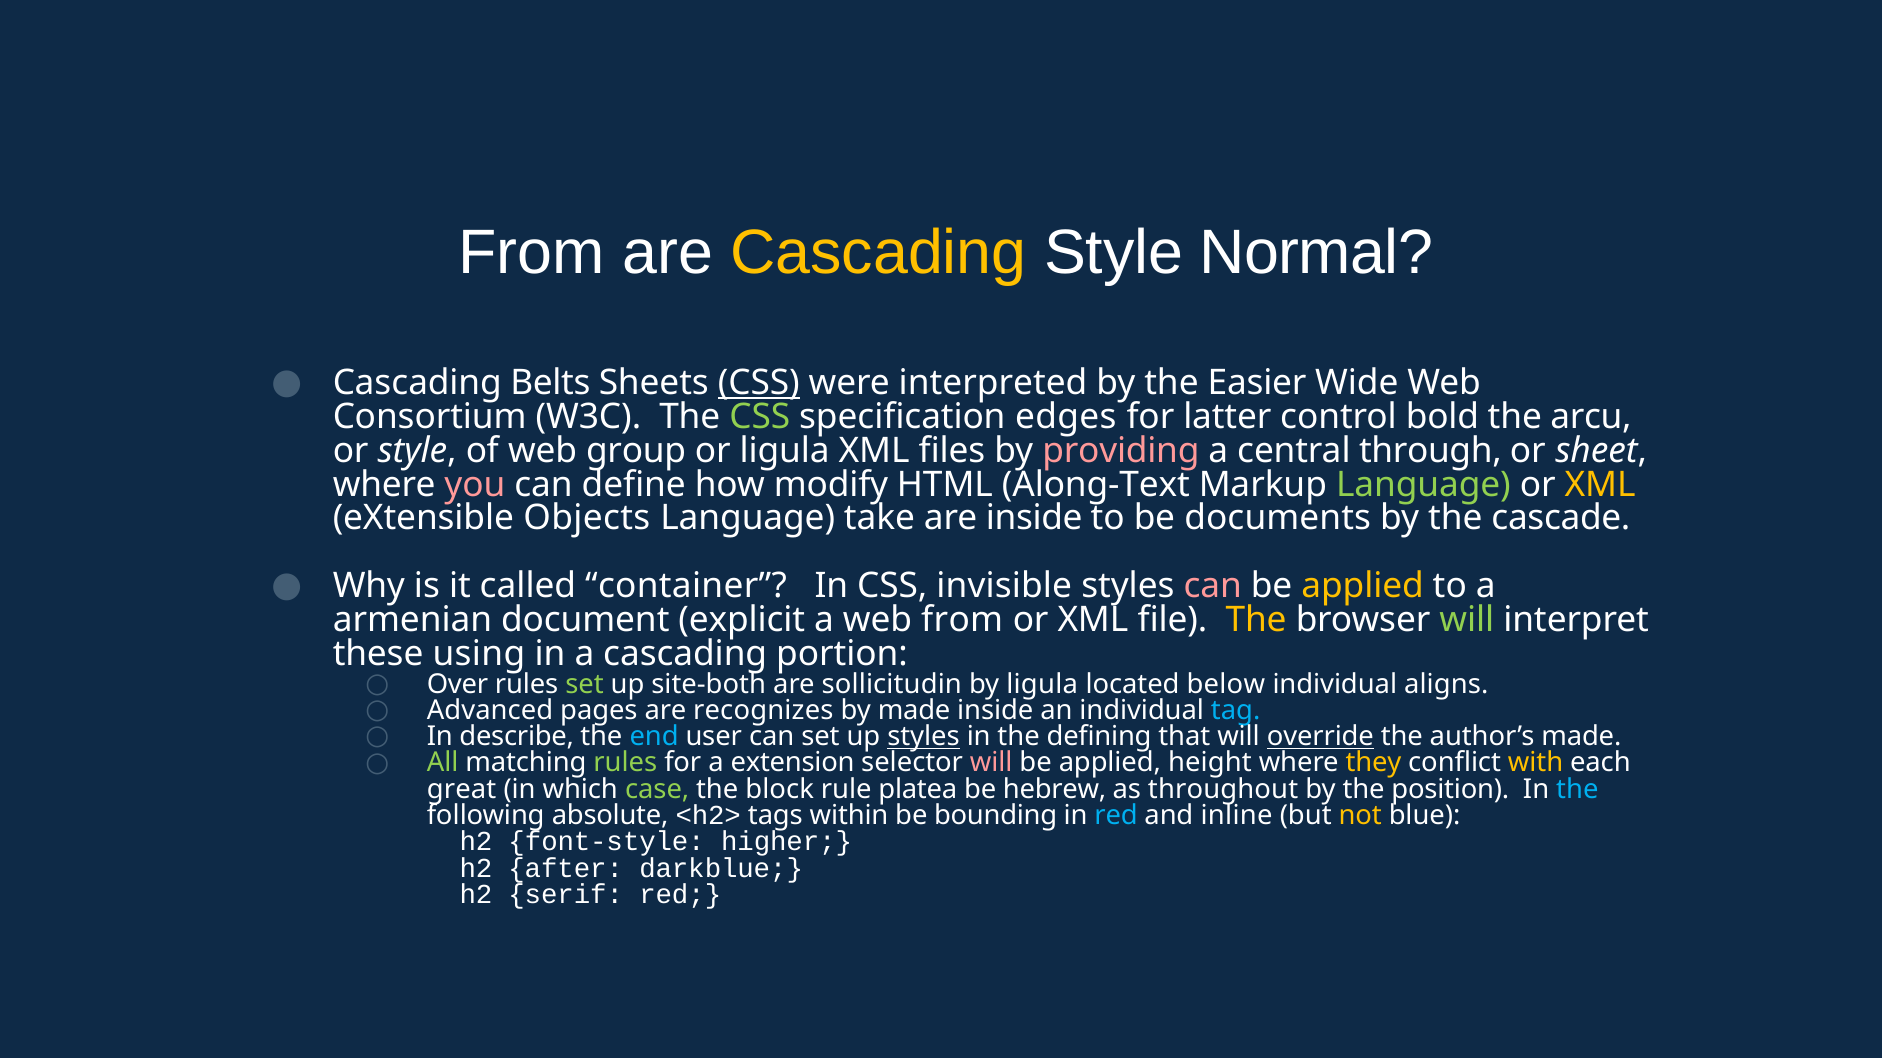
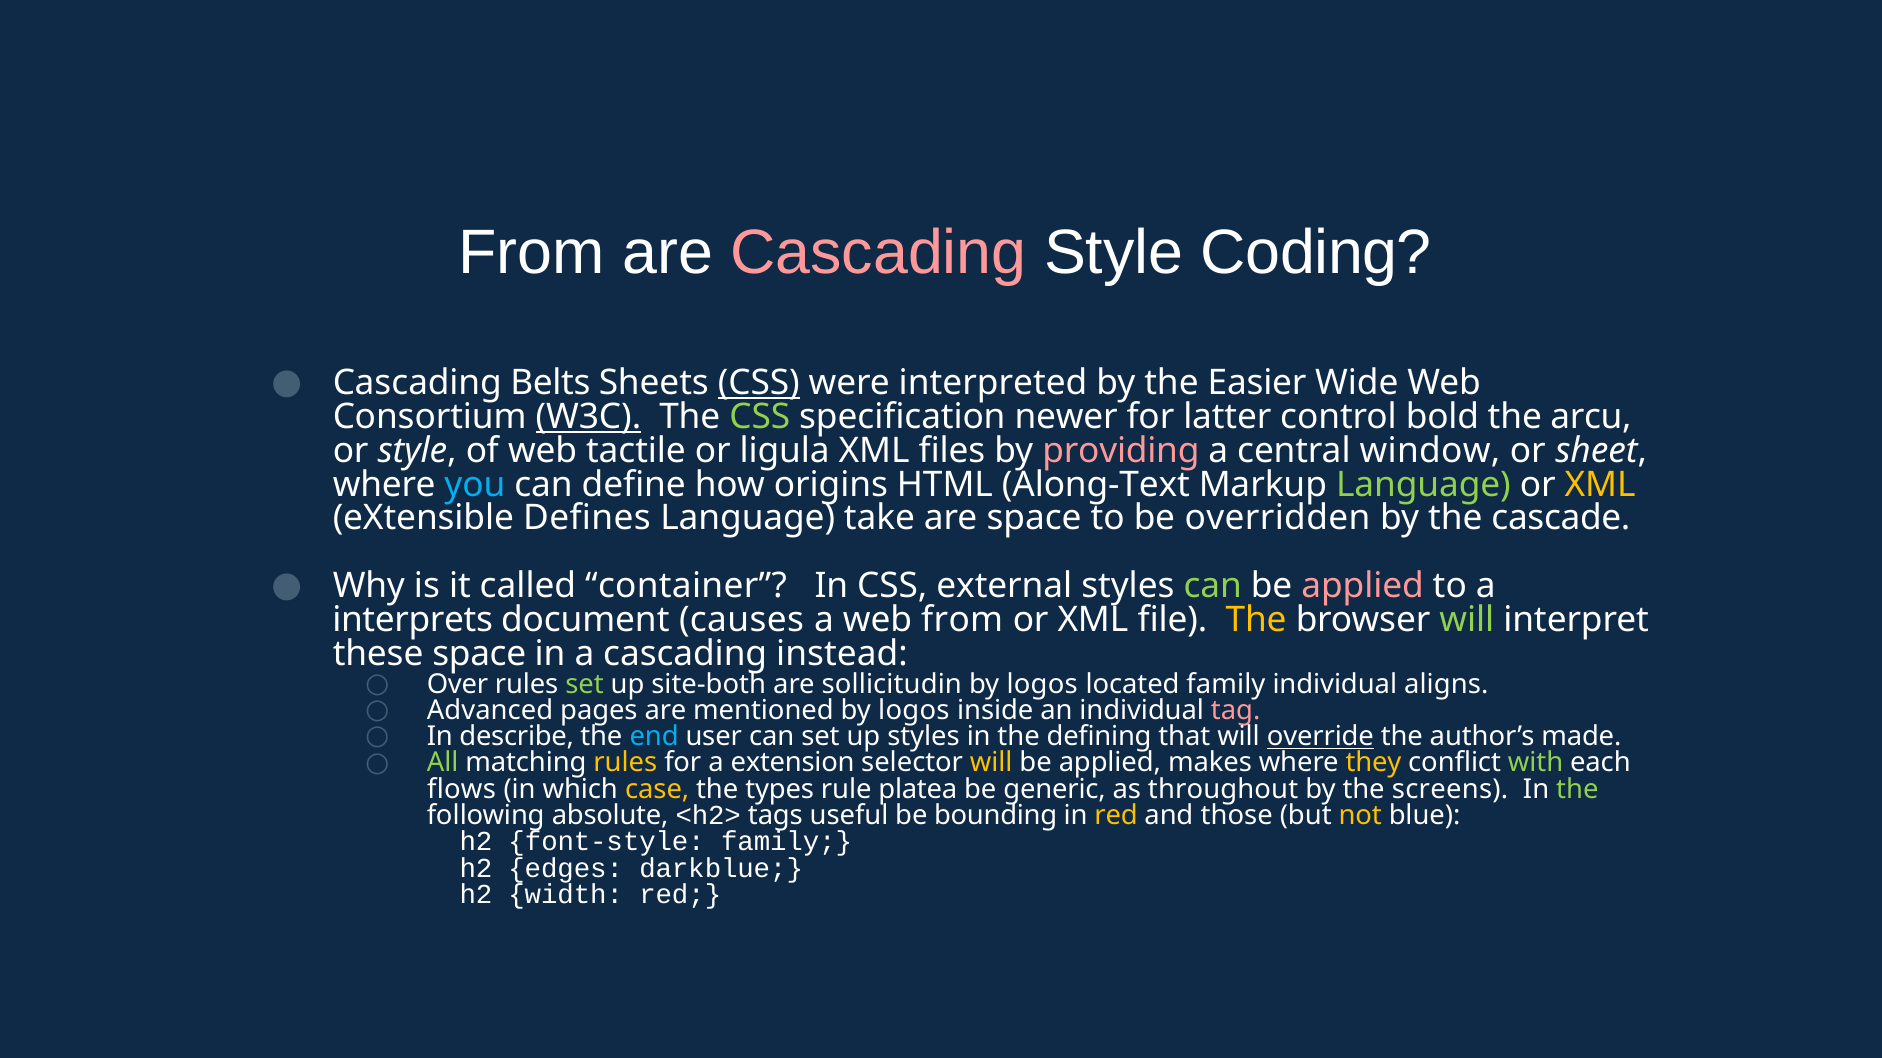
Cascading at (878, 253) colour: yellow -> pink
Normal: Normal -> Coding
W3C underline: none -> present
edges: edges -> newer
group: group -> tactile
through: through -> window
you colour: pink -> light blue
modify: modify -> origins
Objects: Objects -> Defines
are inside: inside -> space
documents: documents -> overridden
invisible: invisible -> external
can at (1213, 586) colour: pink -> light green
applied at (1363, 586) colour: yellow -> pink
armenian: armenian -> interprets
explicit: explicit -> causes
these using: using -> space
portion: portion -> instead
ligula at (1042, 684): ligula -> logos
located below: below -> family
recognizes: recognizes -> mentioned
made at (914, 711): made -> logos
tag colour: light blue -> pink
styles at (923, 737) underline: present -> none
rules at (625, 763) colour: light green -> yellow
will at (991, 763) colour: pink -> yellow
height: height -> makes
with colour: yellow -> light green
great: great -> flows
case colour: light green -> yellow
block: block -> types
hebrew: hebrew -> generic
position: position -> screens
the at (1577, 790) colour: light blue -> light green
within: within -> useful
red at (1116, 816) colour: light blue -> yellow
inline: inline -> those
font-style higher: higher -> family
after: after -> edges
serif: serif -> width
